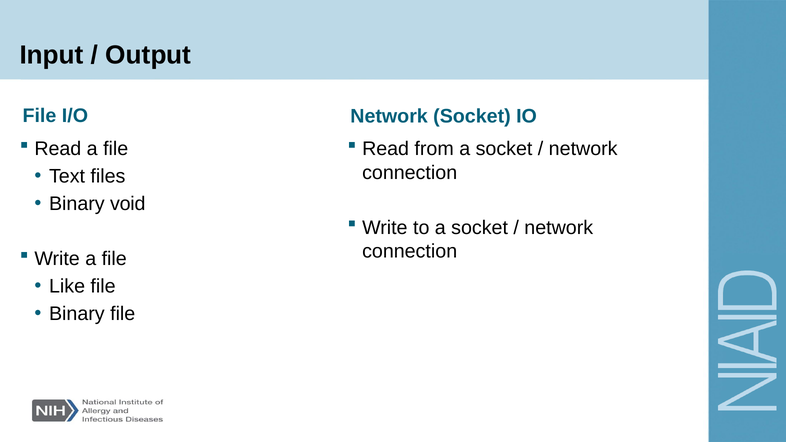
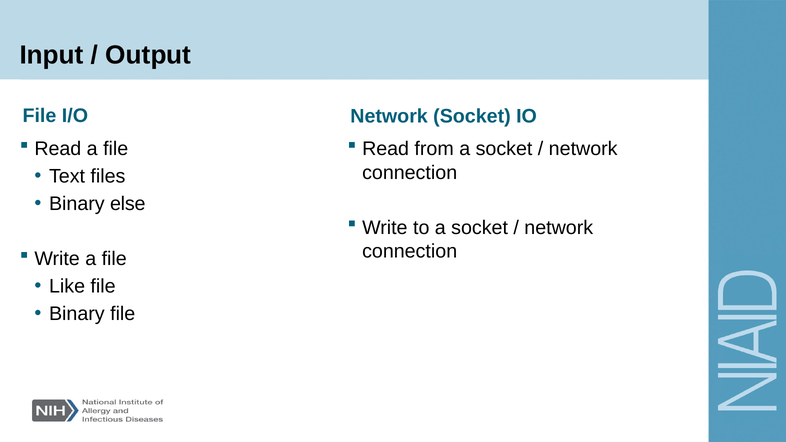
void: void -> else
